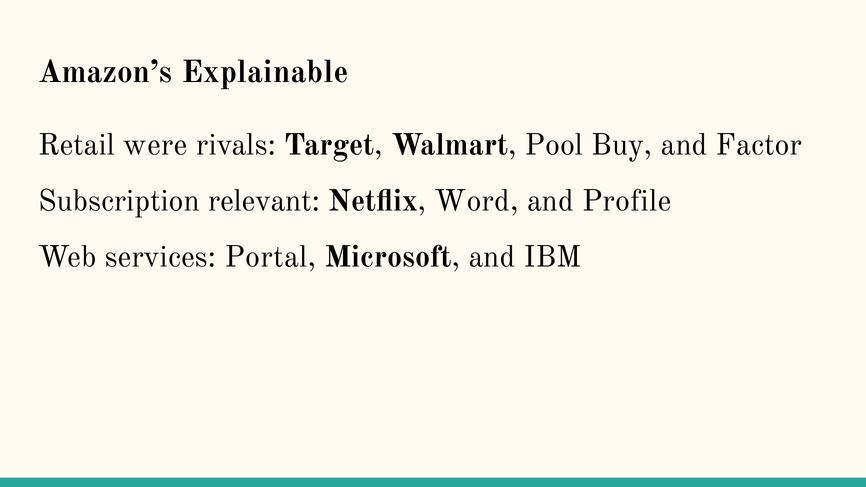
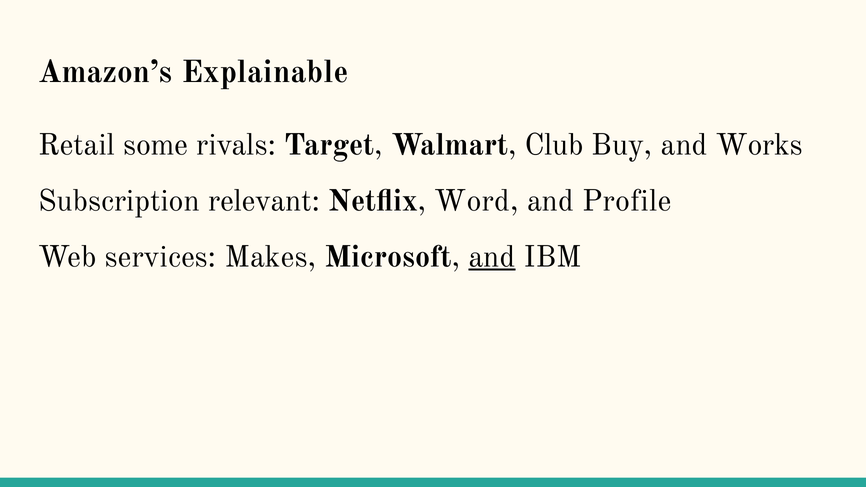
were: were -> some
Pool: Pool -> Club
Factor: Factor -> Works
Portal: Portal -> Makes
and at (492, 257) underline: none -> present
